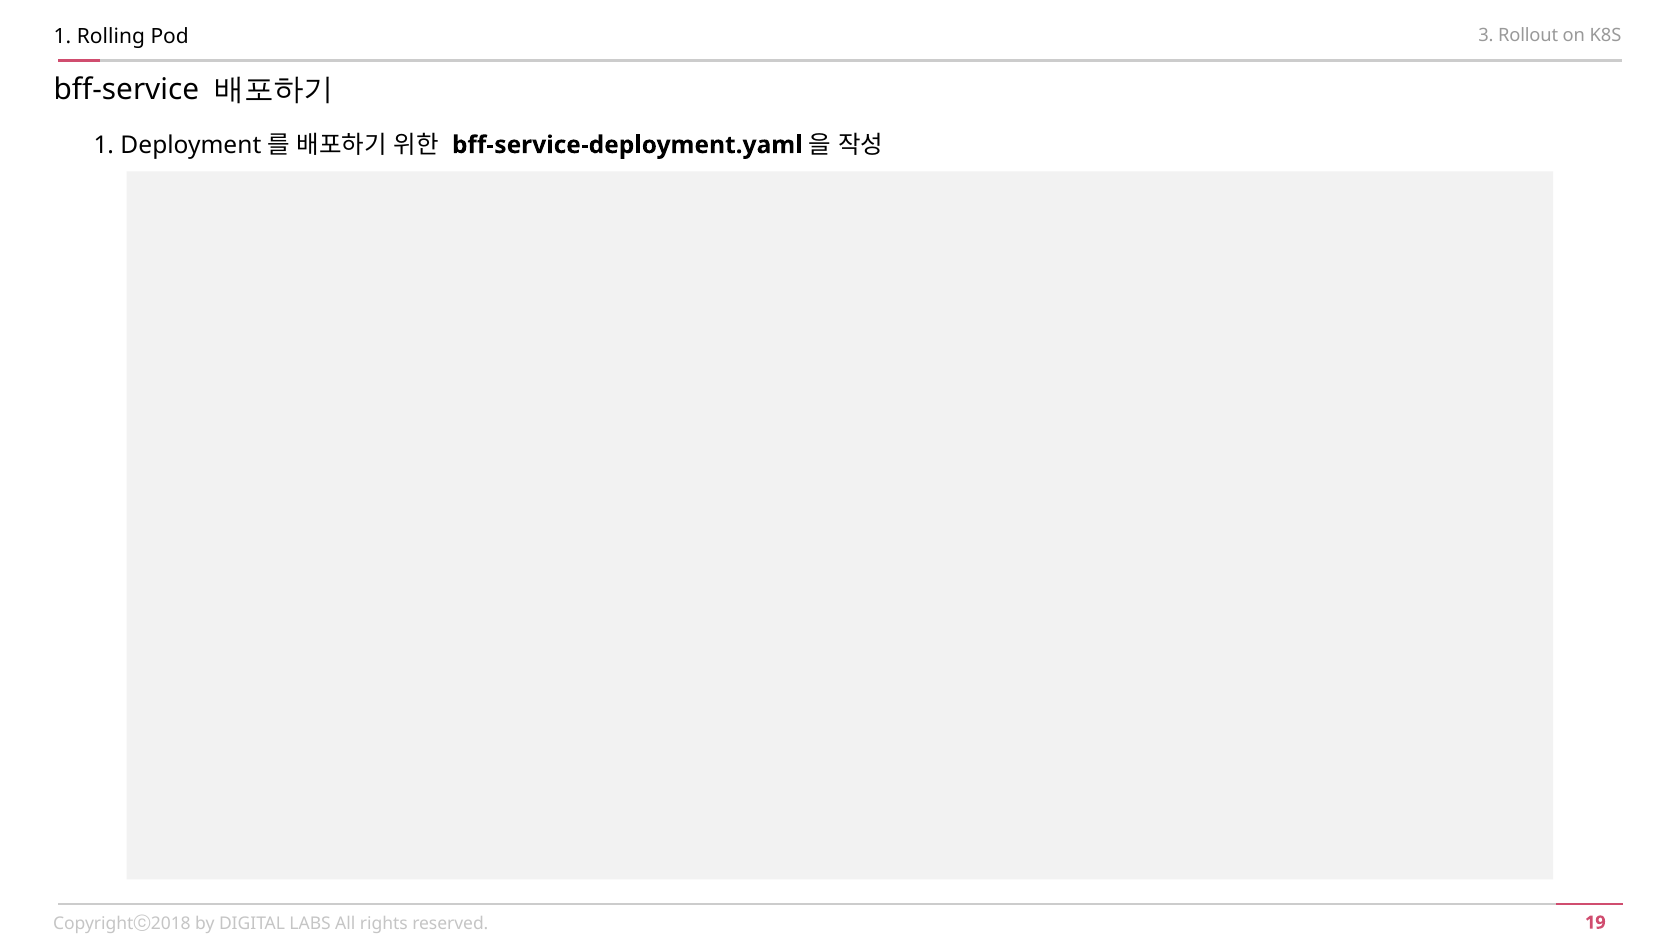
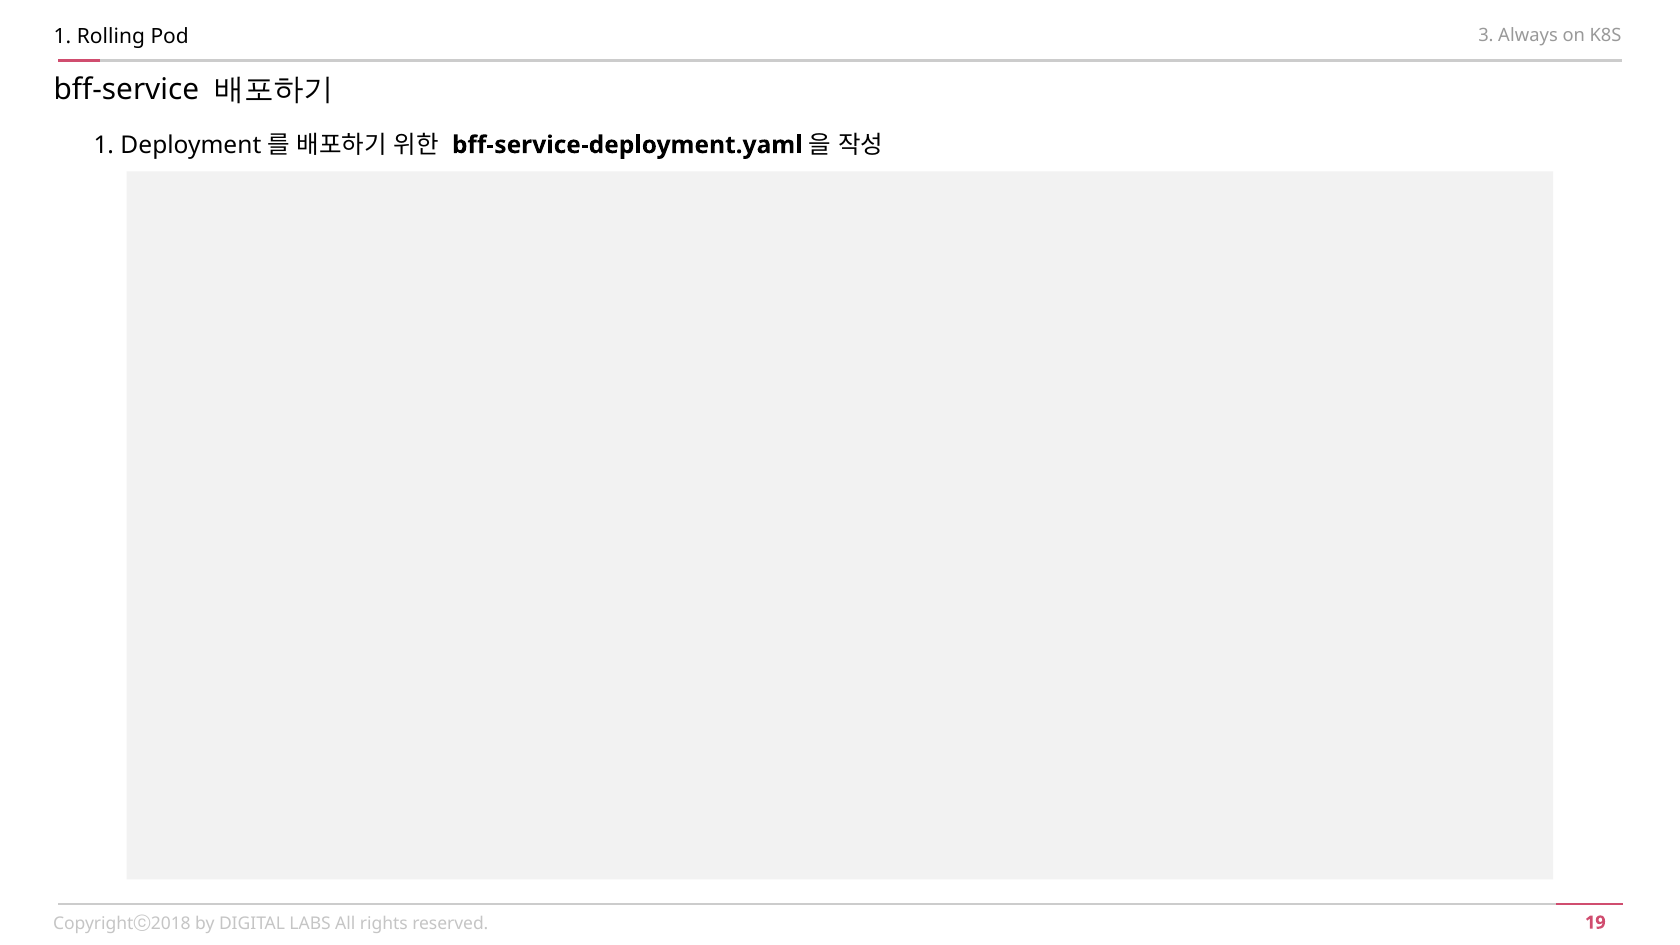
3 Rollout: Rollout -> Always
